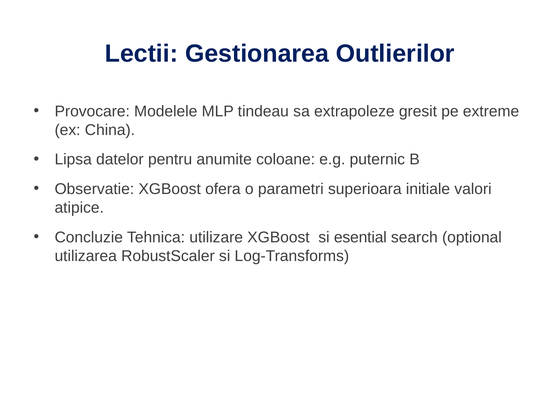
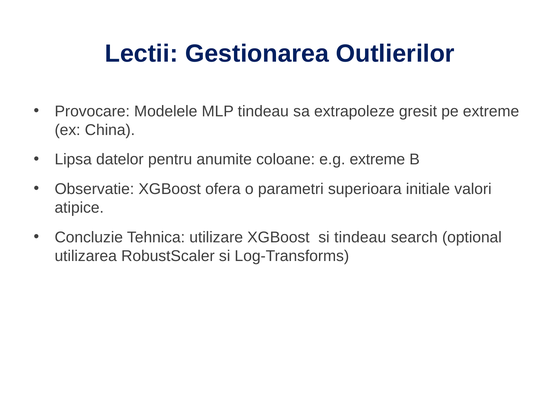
e.g puternic: puternic -> extreme
si esential: esential -> tindeau
